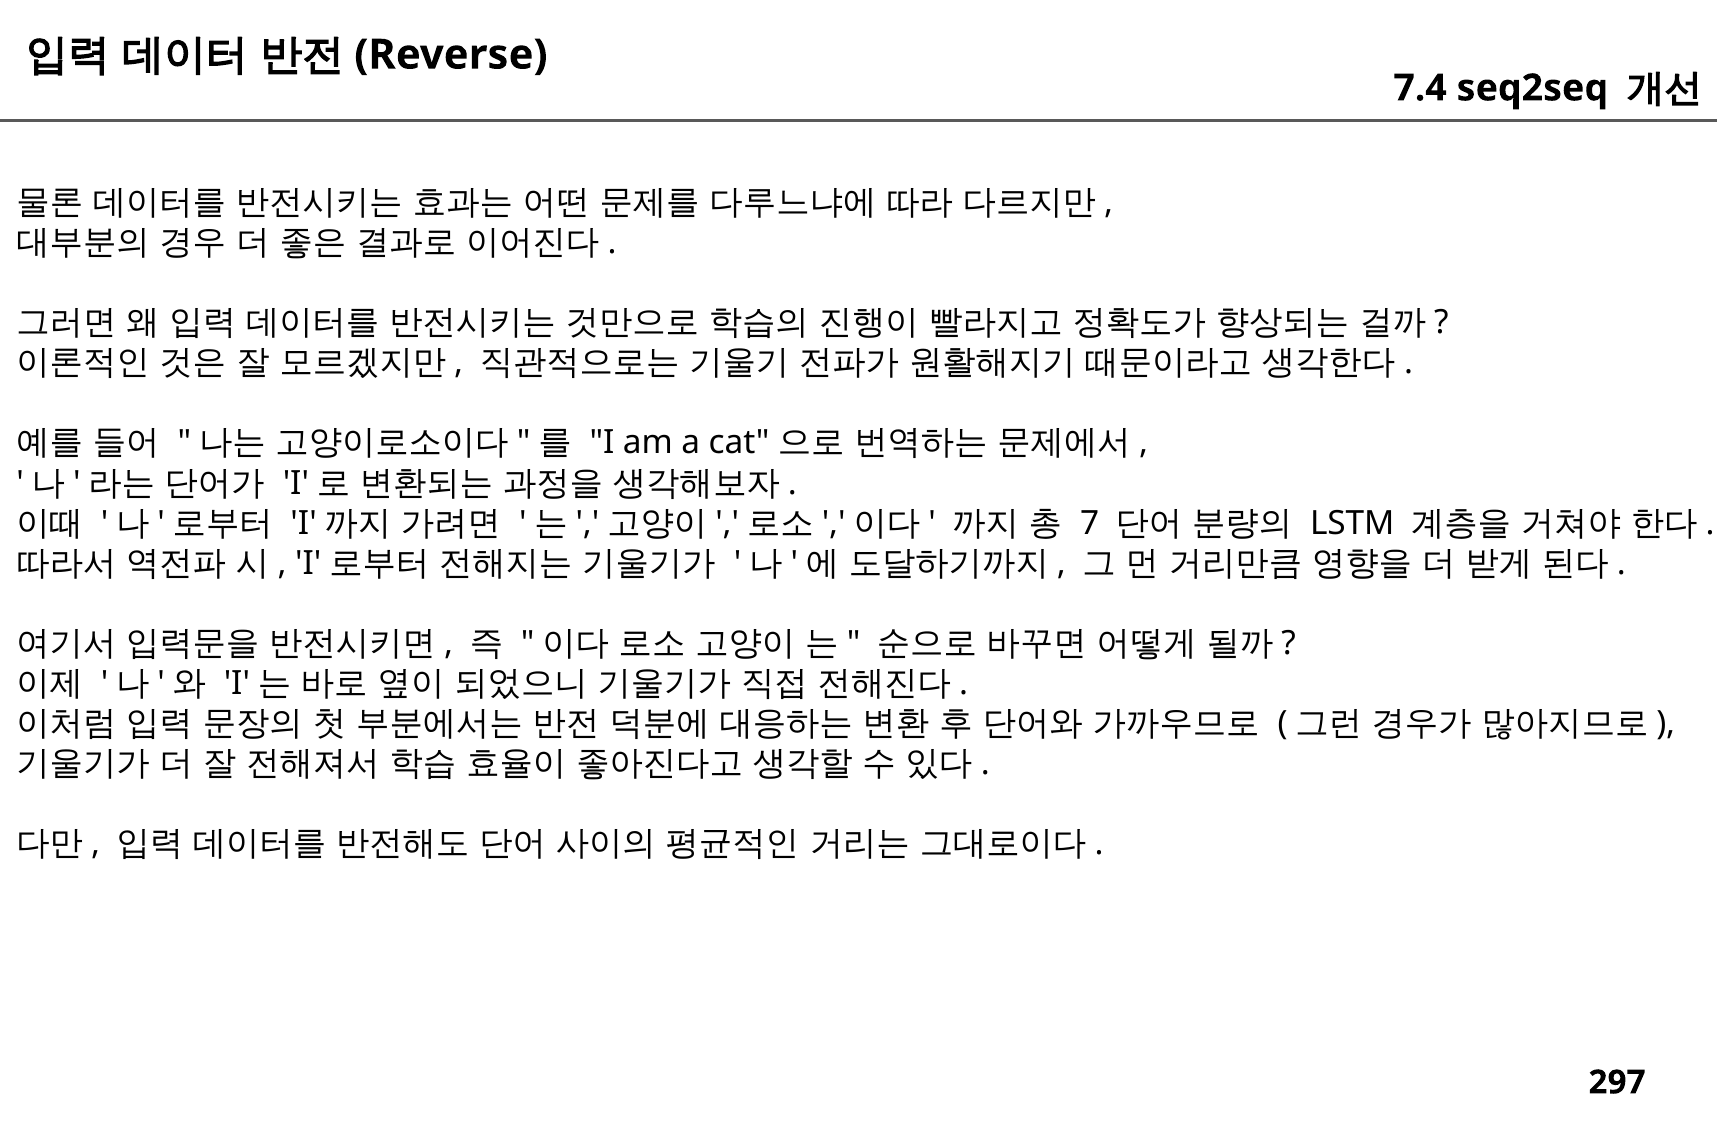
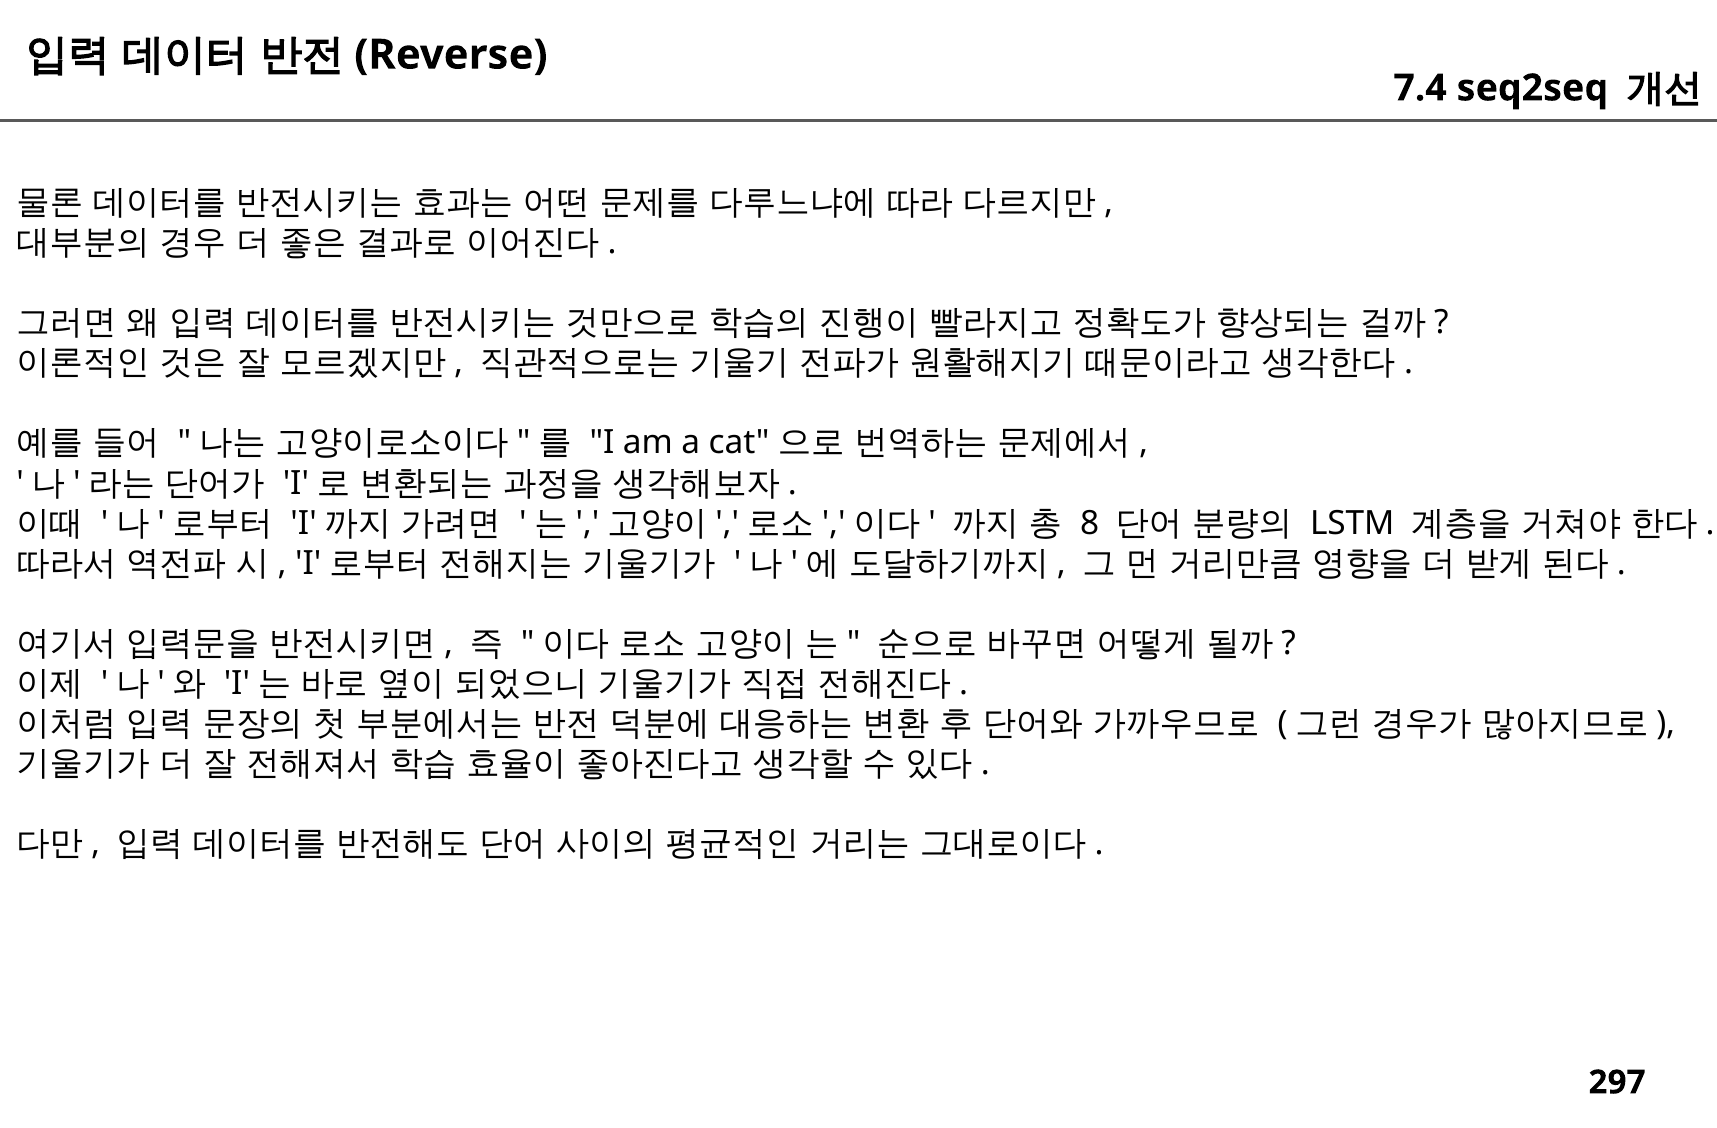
7: 7 -> 8
